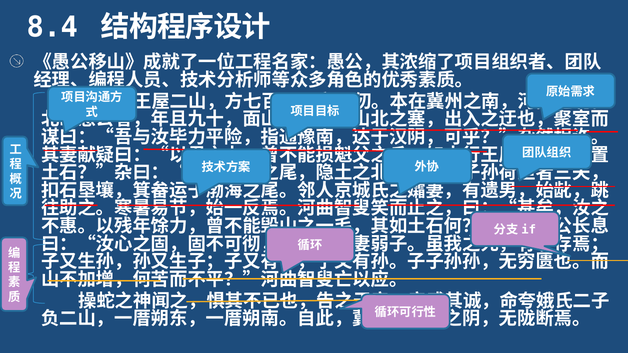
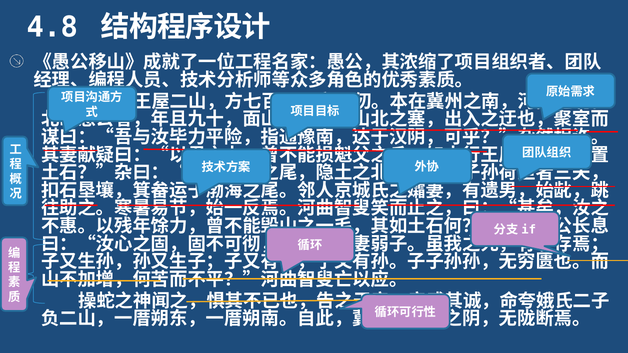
8.4: 8.4 -> 4.8
